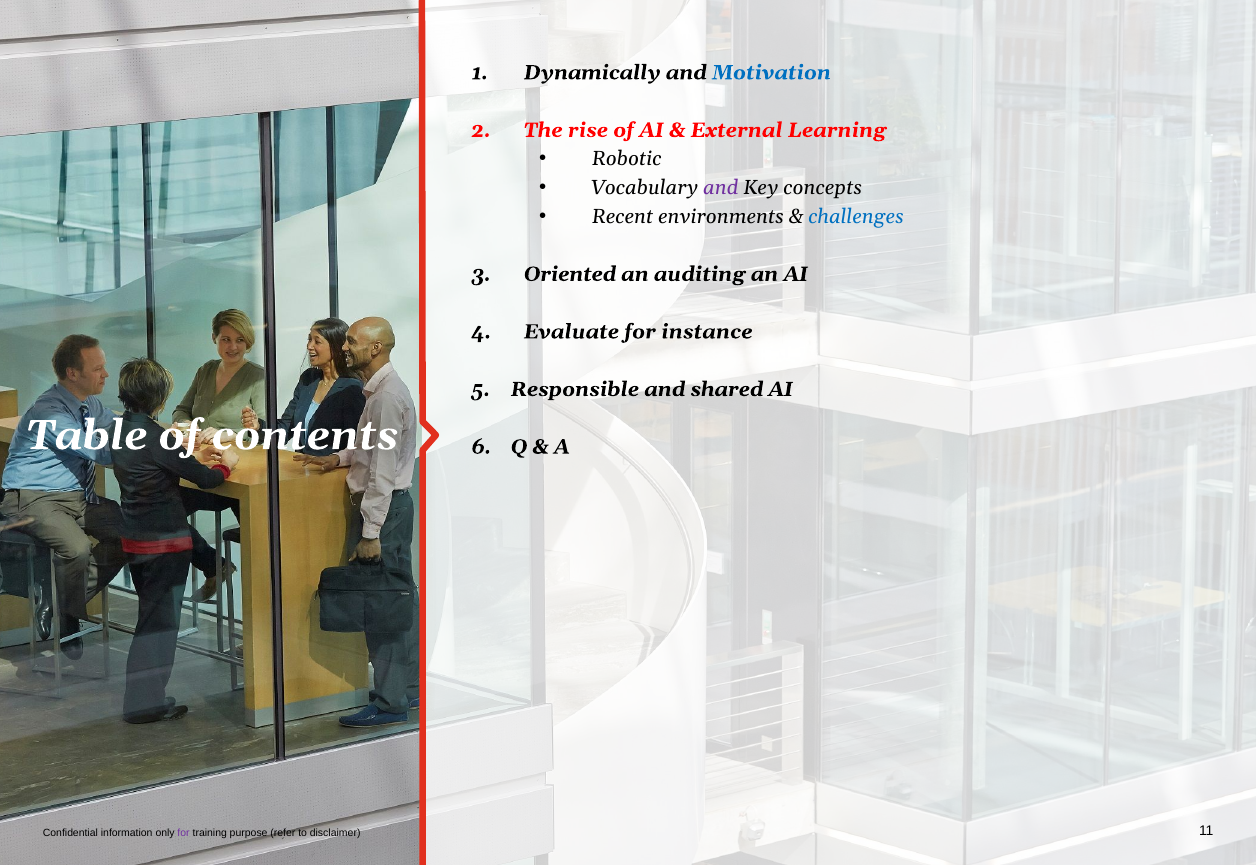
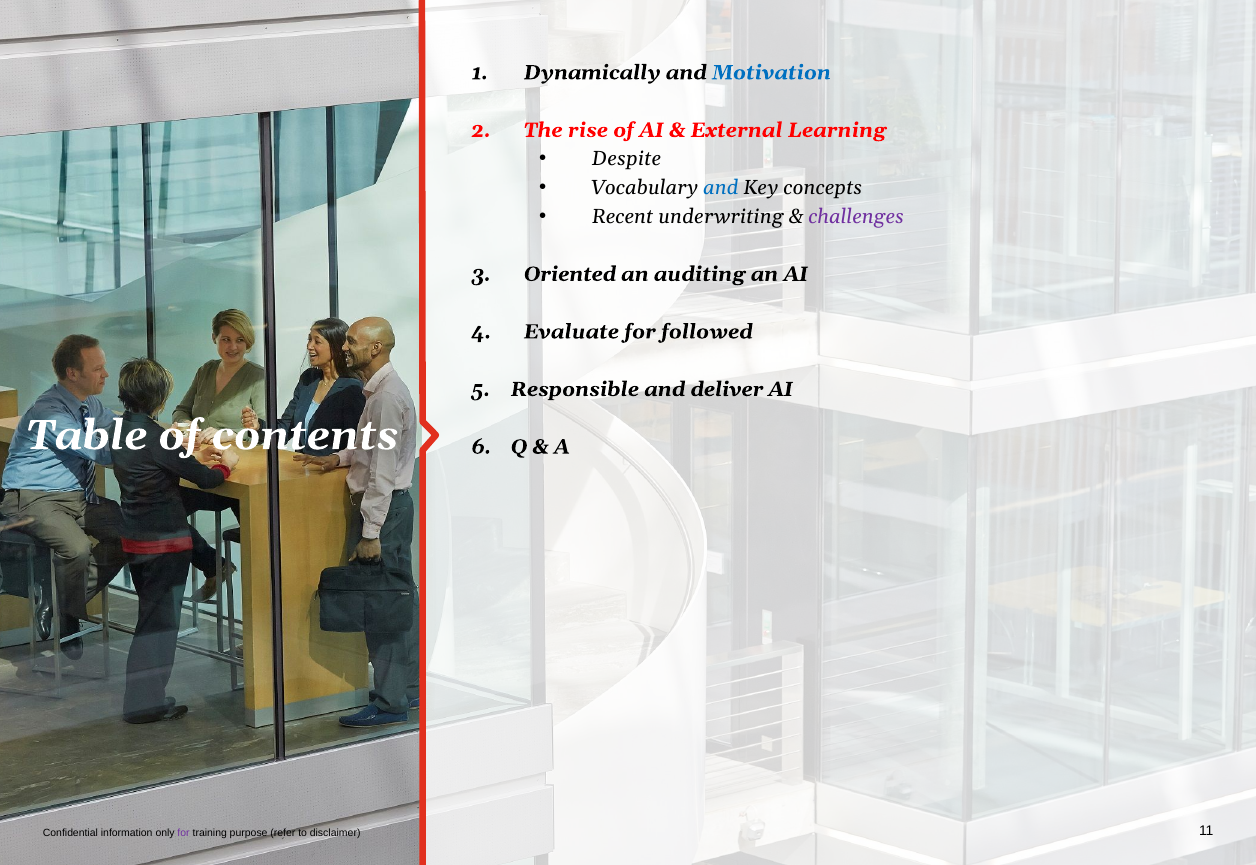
Robotic: Robotic -> Despite
and at (721, 188) colour: purple -> blue
environments: environments -> underwriting
challenges colour: blue -> purple
instance: instance -> followed
shared: shared -> deliver
